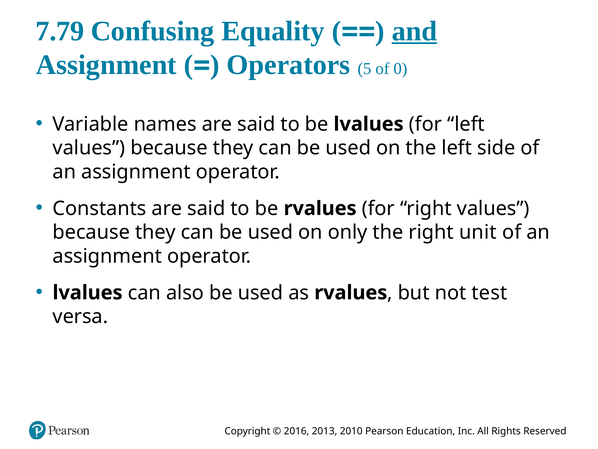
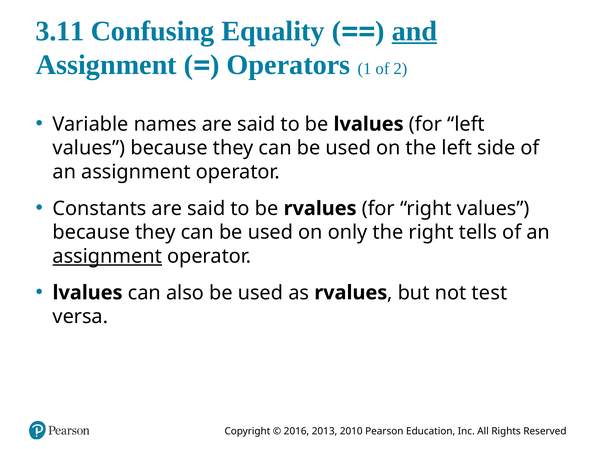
7.79: 7.79 -> 3.11
5: 5 -> 1
0: 0 -> 2
unit: unit -> tells
assignment at (107, 256) underline: none -> present
